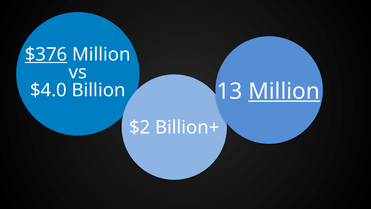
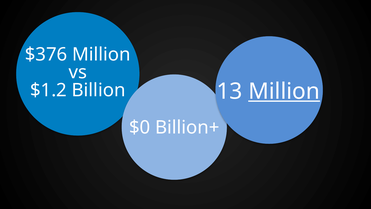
$376 underline: present -> none
$4.0: $4.0 -> $1.2
$2: $2 -> $0
